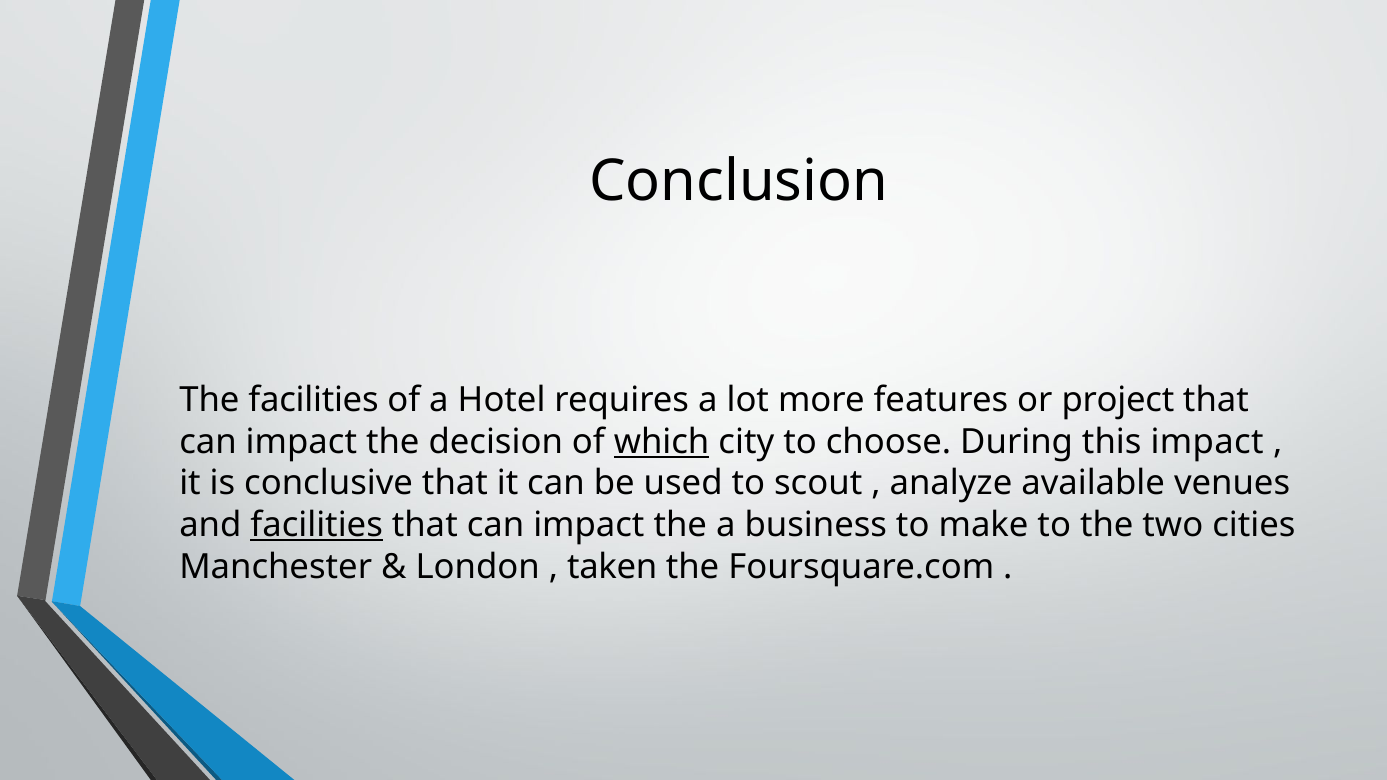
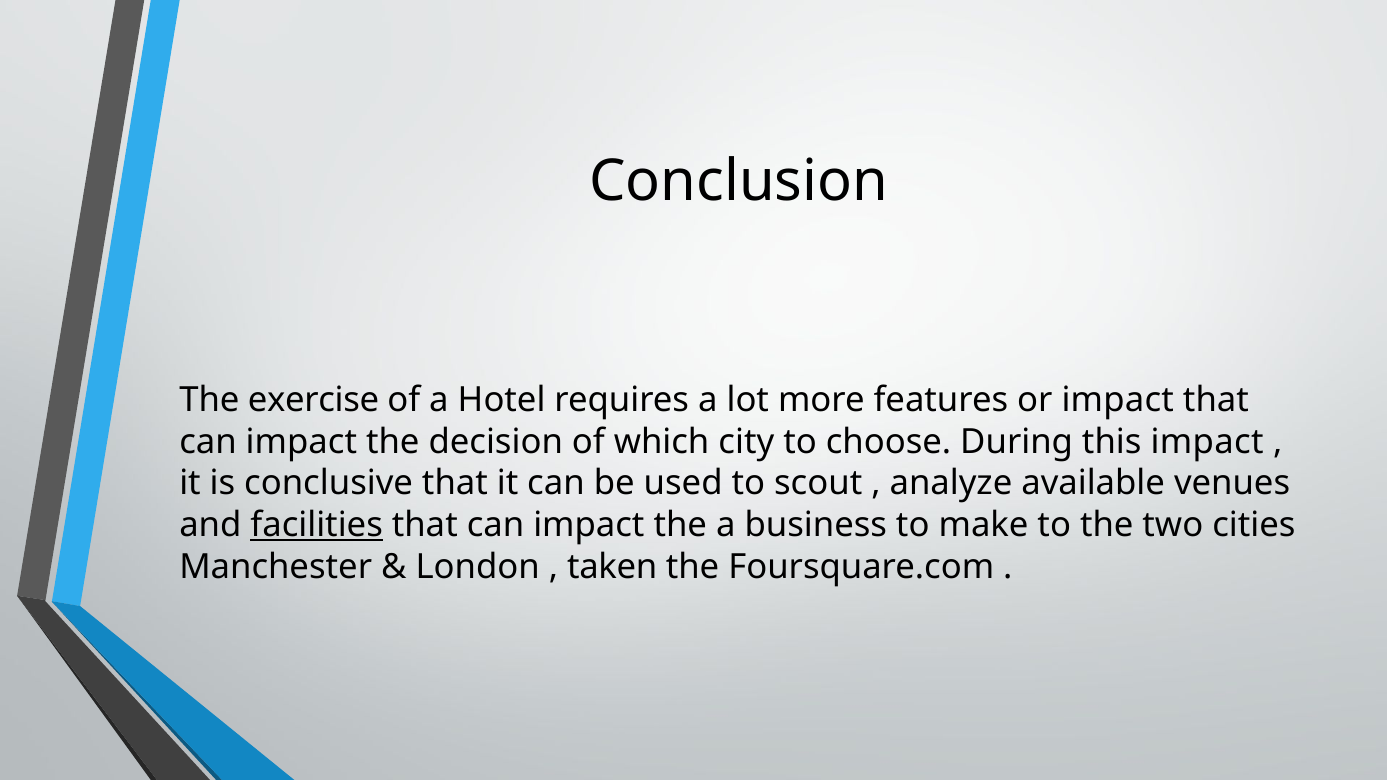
The facilities: facilities -> exercise
or project: project -> impact
which underline: present -> none
